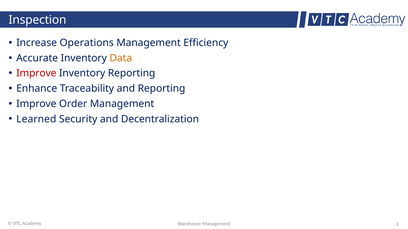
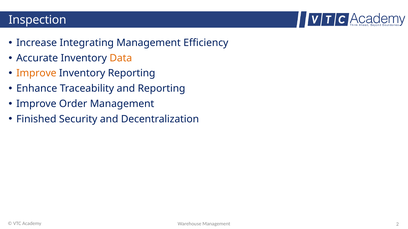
Operations: Operations -> Integrating
Improve at (36, 73) colour: red -> orange
Learned: Learned -> Finished
